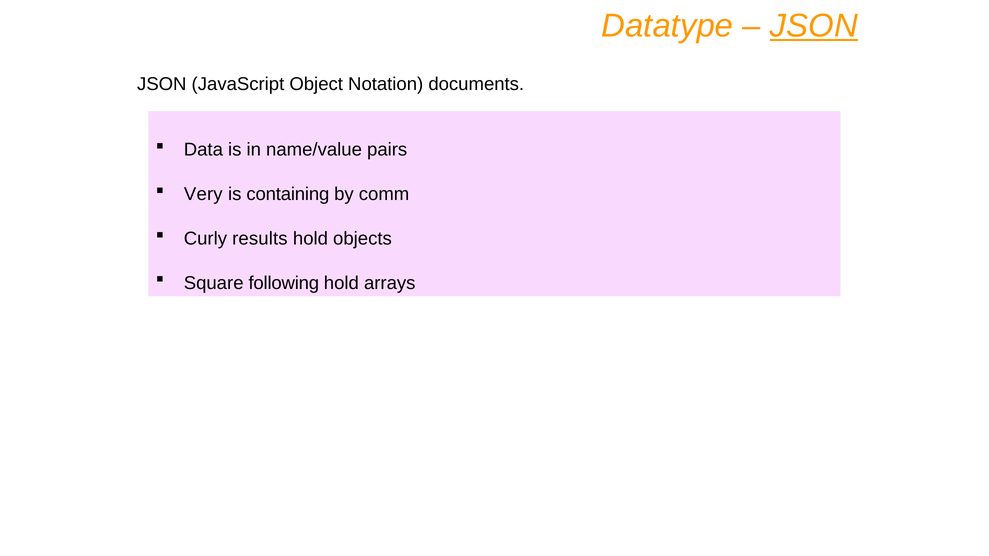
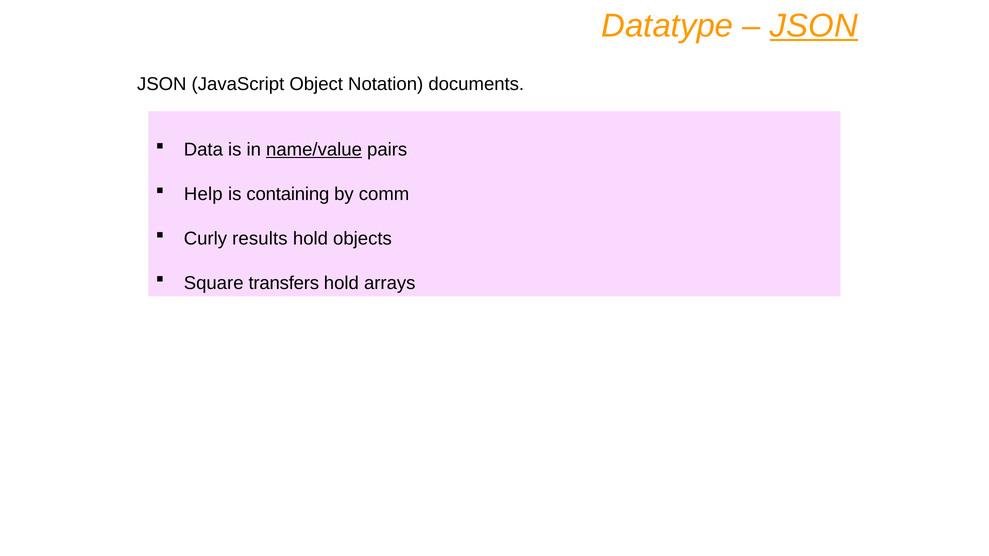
name/value underline: none -> present
Very: Very -> Help
following: following -> transfers
